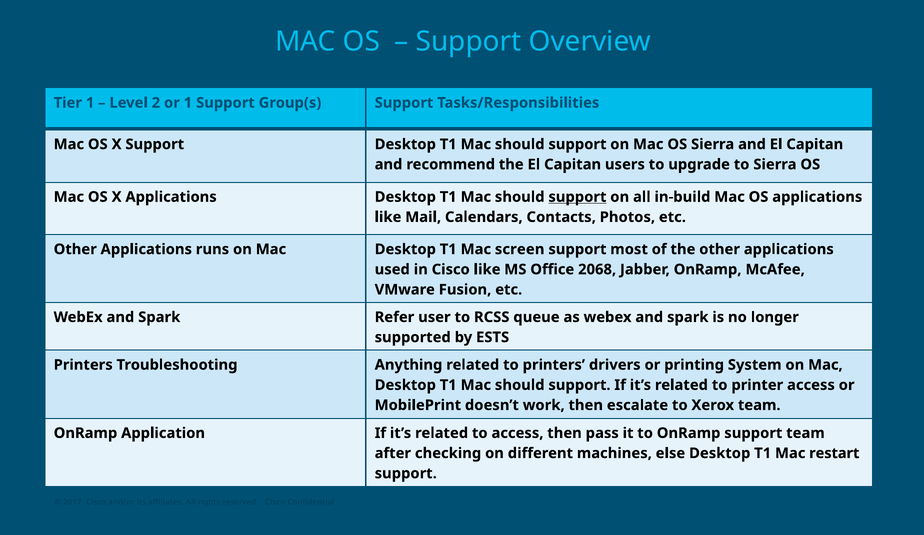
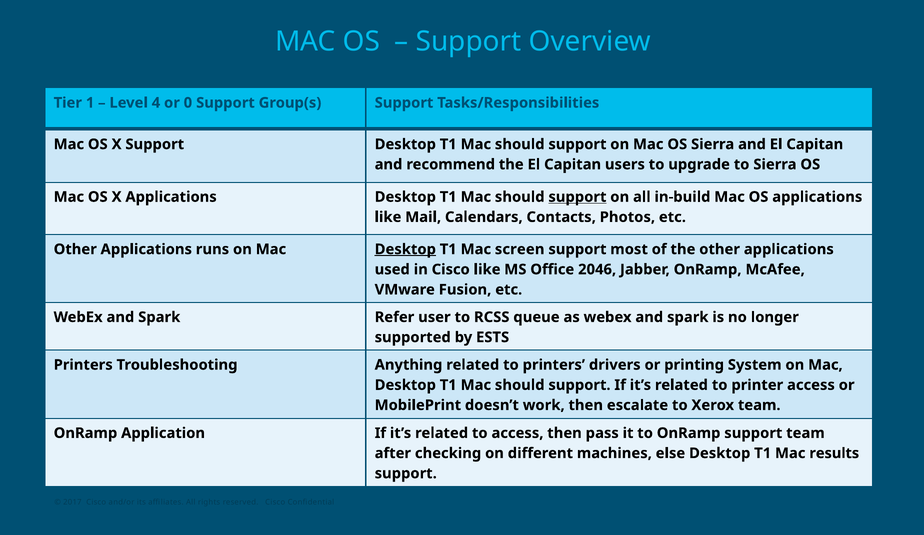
2: 2 -> 4
or 1: 1 -> 0
Desktop at (405, 249) underline: none -> present
2068: 2068 -> 2046
restart: restart -> results
